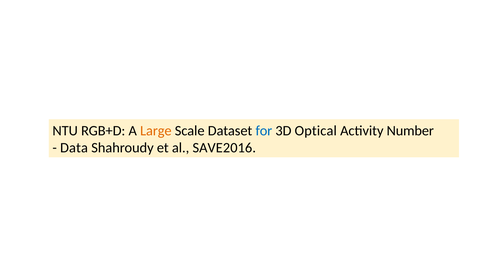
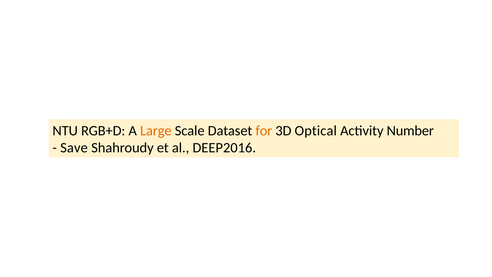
for colour: blue -> orange
Data: Data -> Save
SAVE2016: SAVE2016 -> DEEP2016
